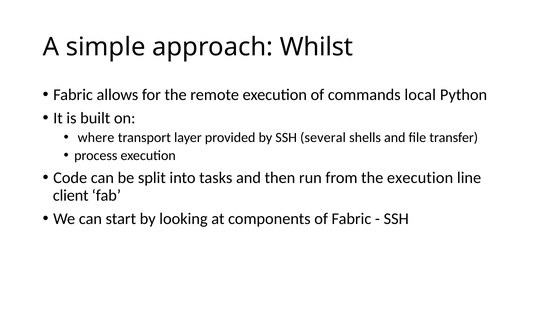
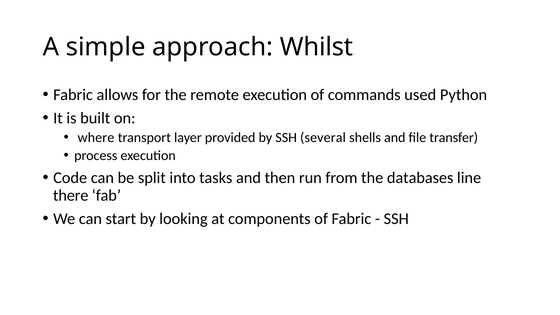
local: local -> used
the execution: execution -> databases
client: client -> there
